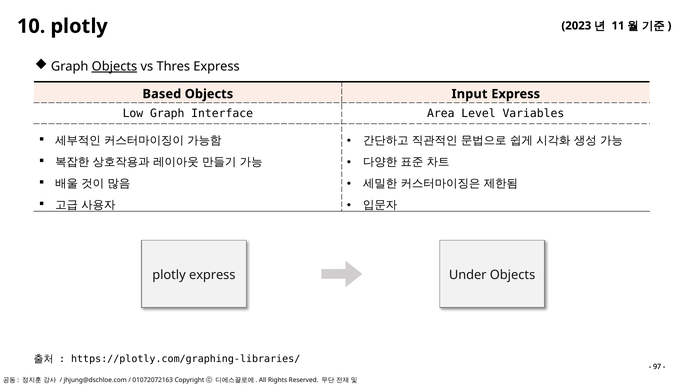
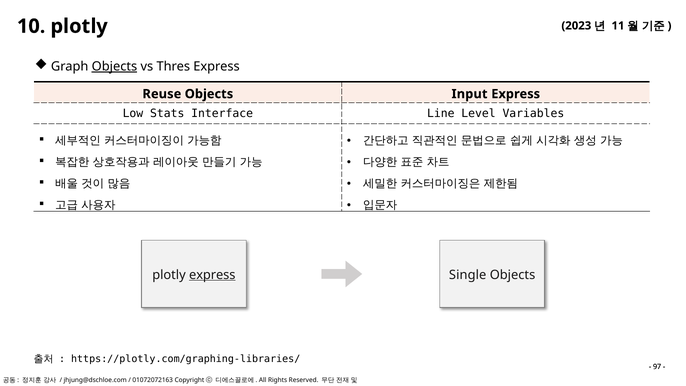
Based: Based -> Reuse
Low Graph: Graph -> Stats
Area: Area -> Line
express at (212, 275) underline: none -> present
Under: Under -> Single
